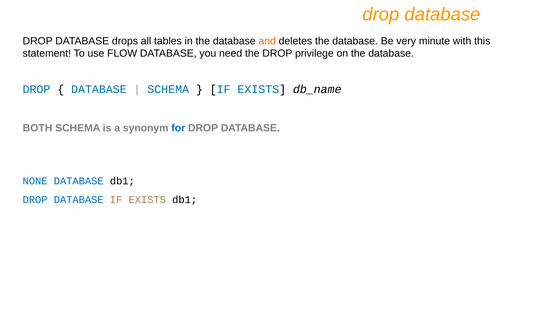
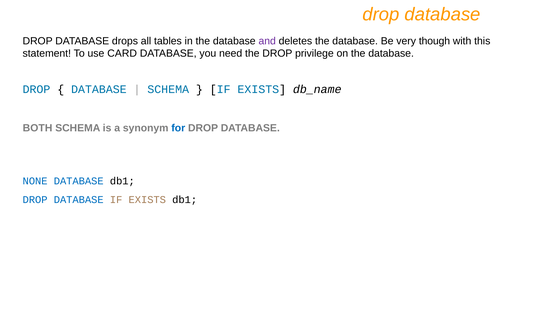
and colour: orange -> purple
minute: minute -> though
FLOW: FLOW -> CARD
